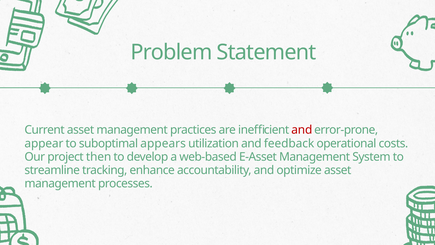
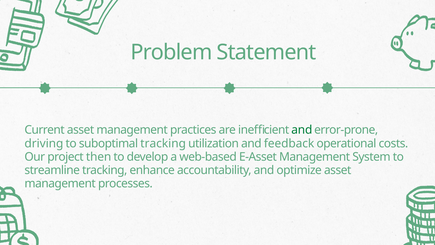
and at (302, 130) colour: red -> green
appear: appear -> driving
suboptimal appears: appears -> tracking
